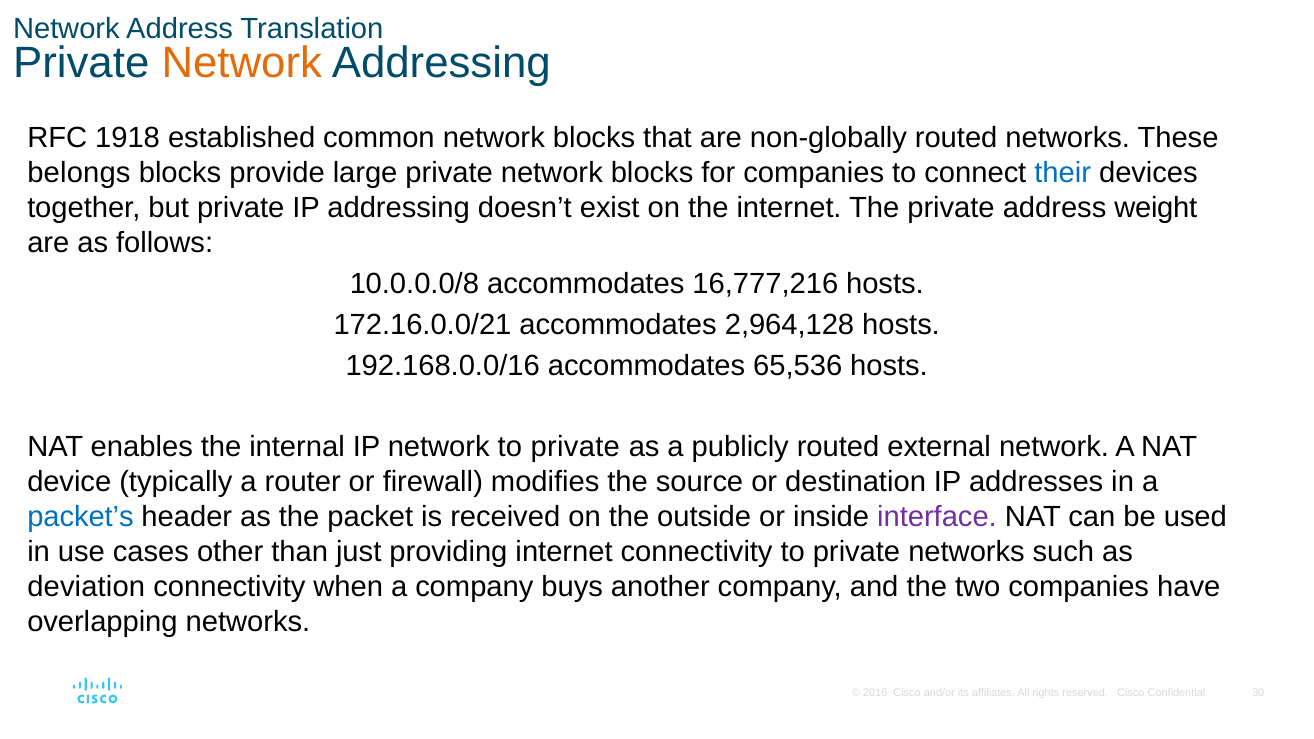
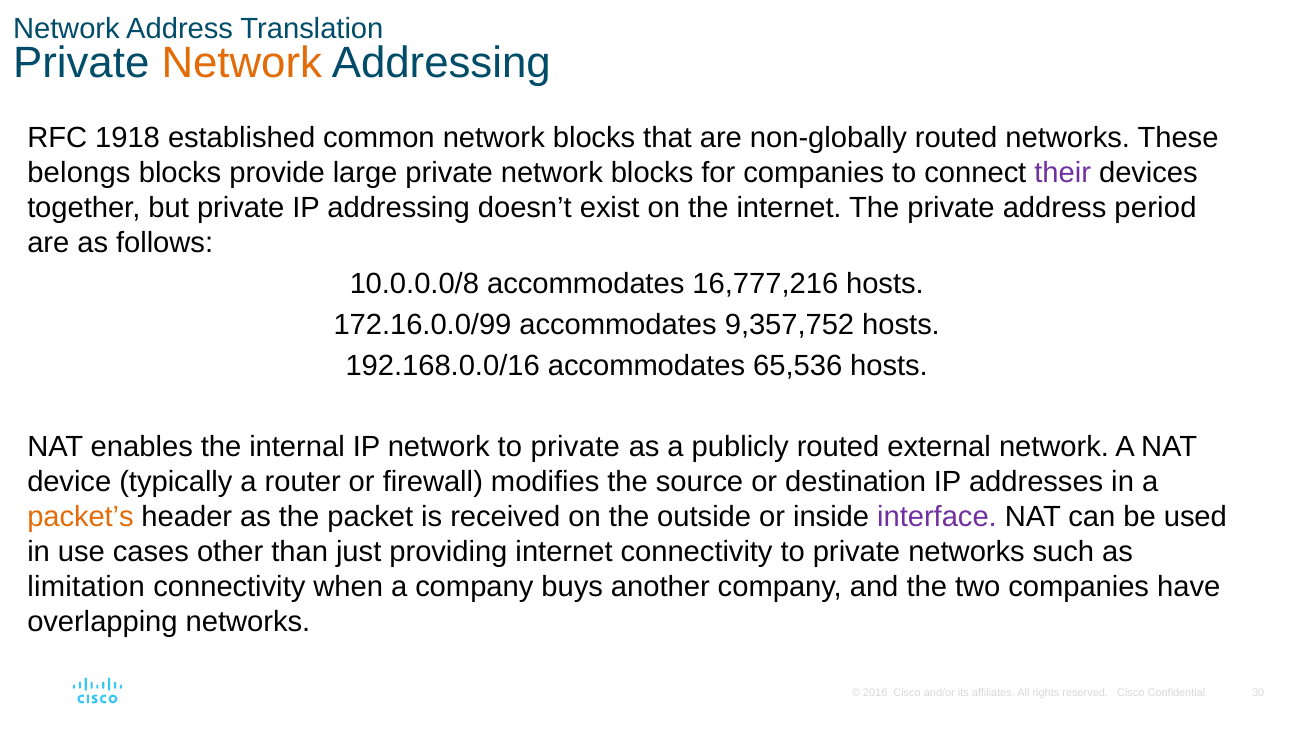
their colour: blue -> purple
weight: weight -> period
172.16.0.0/21: 172.16.0.0/21 -> 172.16.0.0/99
2,964,128: 2,964,128 -> 9,357,752
packet’s colour: blue -> orange
deviation: deviation -> limitation
